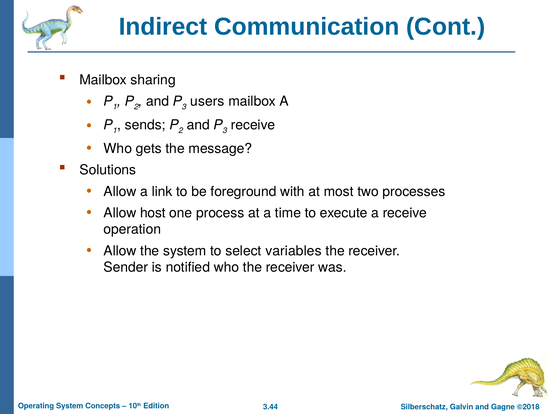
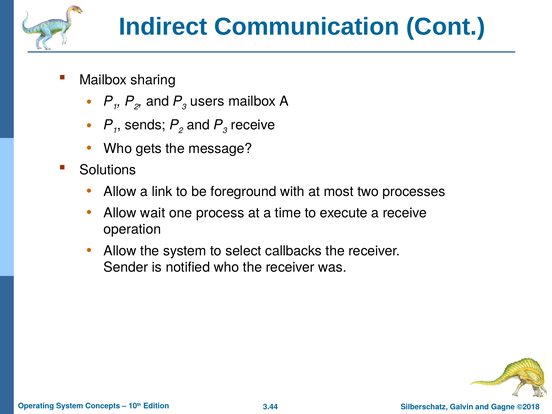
host: host -> wait
variables: variables -> callbacks
